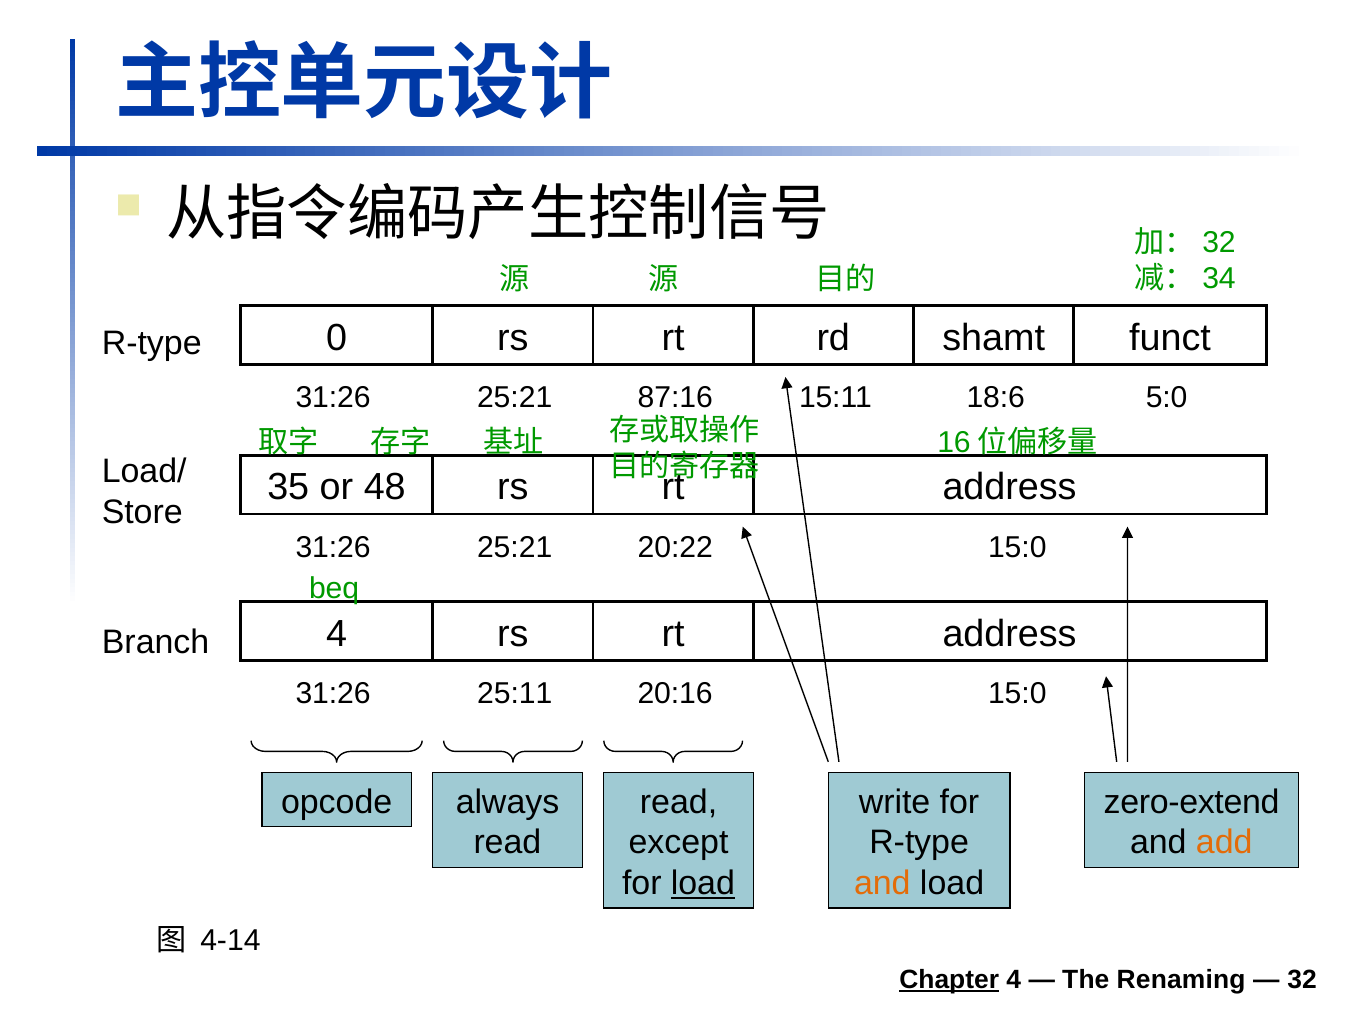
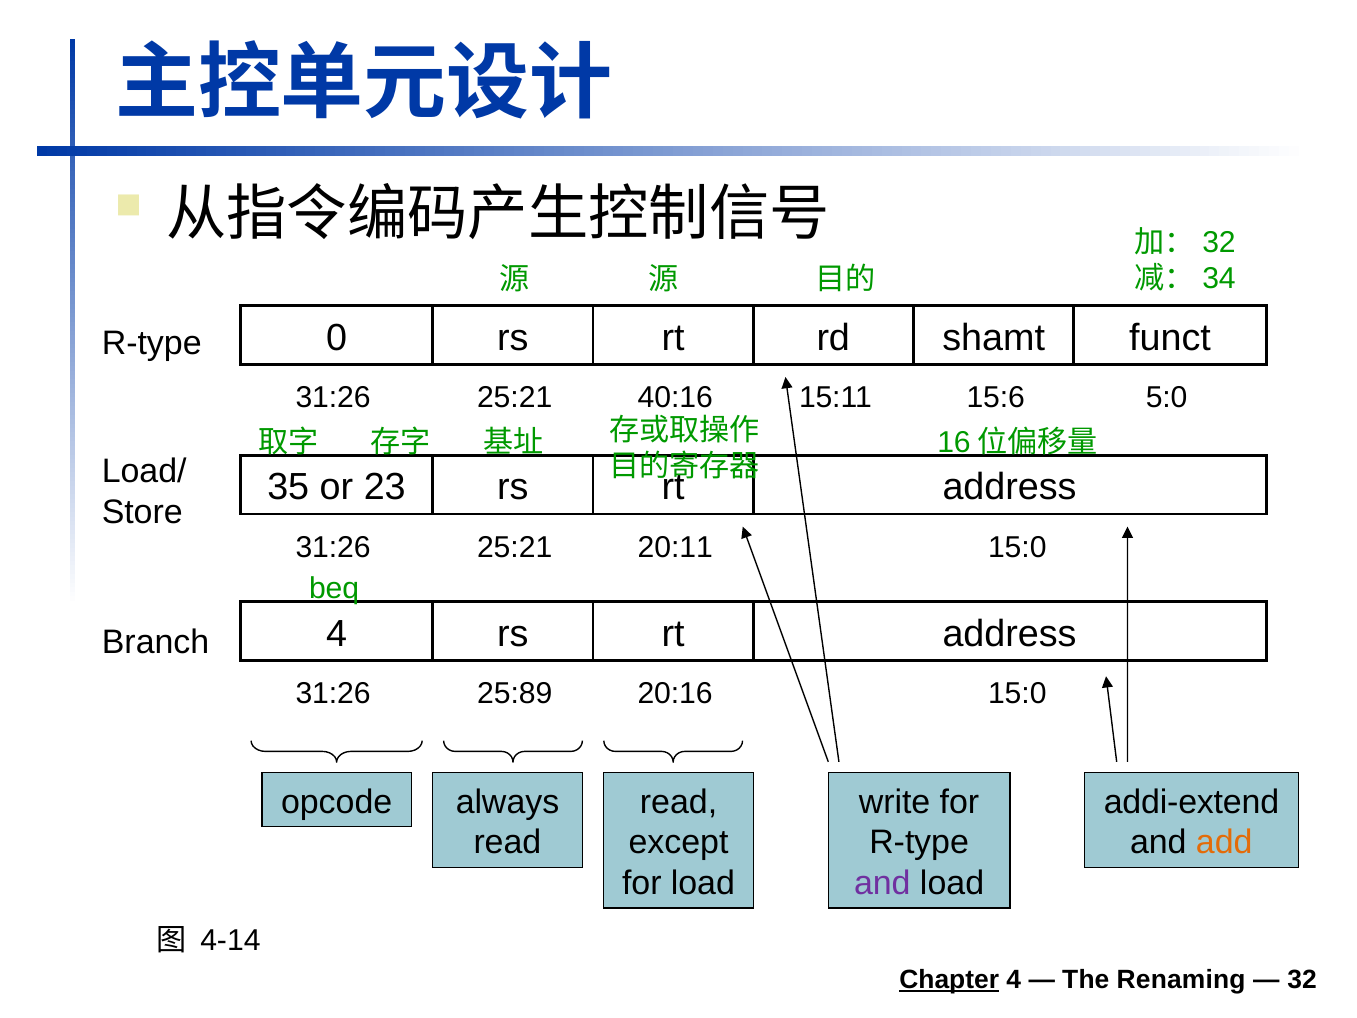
87:16: 87:16 -> 40:16
18:6: 18:6 -> 15:6
48: 48 -> 23
20:22: 20:22 -> 20:11
25:11: 25:11 -> 25:89
zero-extend: zero-extend -> addi-extend
load at (703, 883) underline: present -> none
and at (882, 883) colour: orange -> purple
